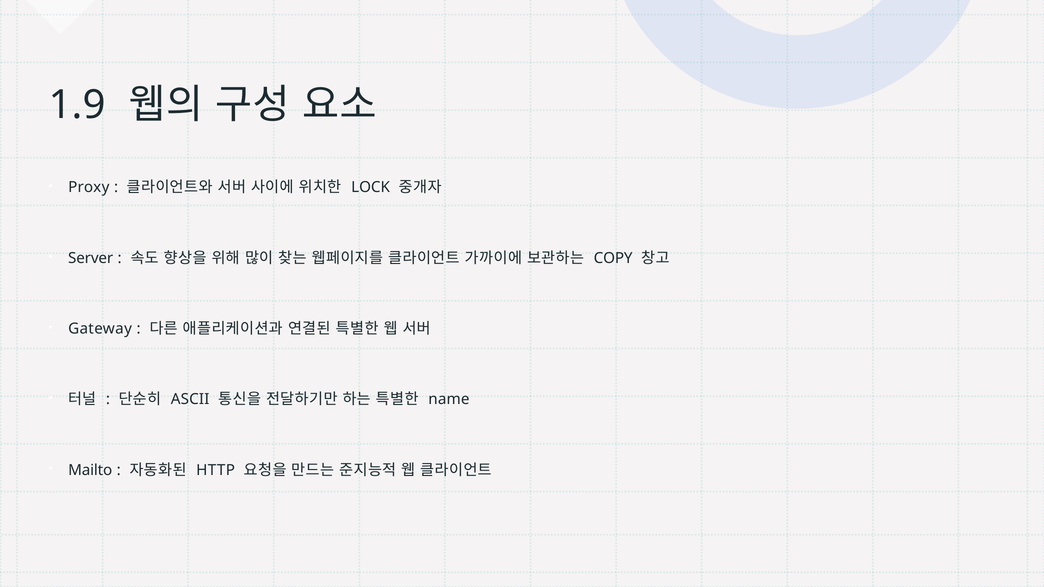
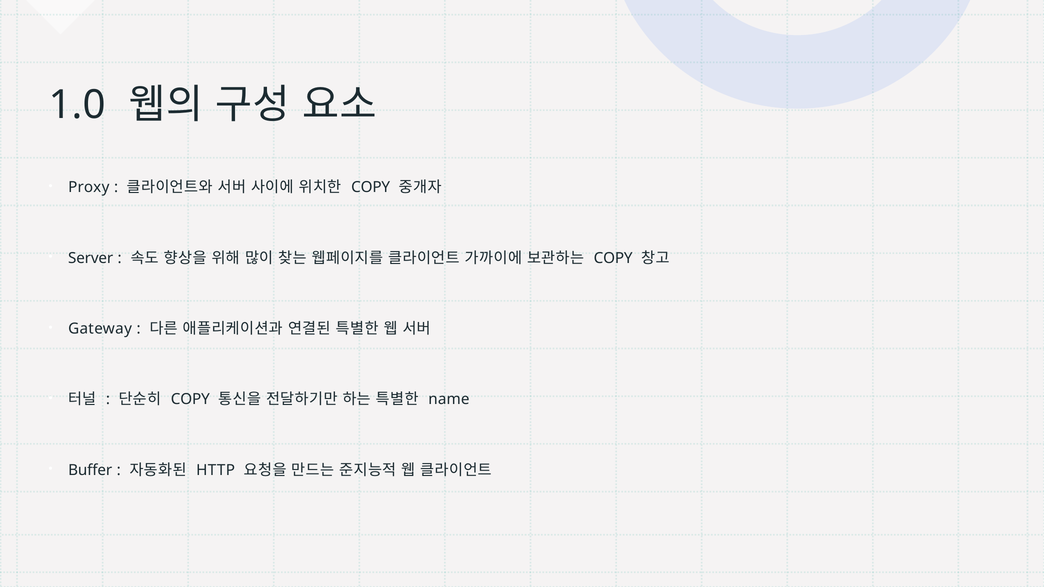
1.9: 1.9 -> 1.0
LOCK at (371, 188): LOCK -> COPY
ASCII at (190, 400): ASCII -> COPY
Mailto: Mailto -> Buffer
